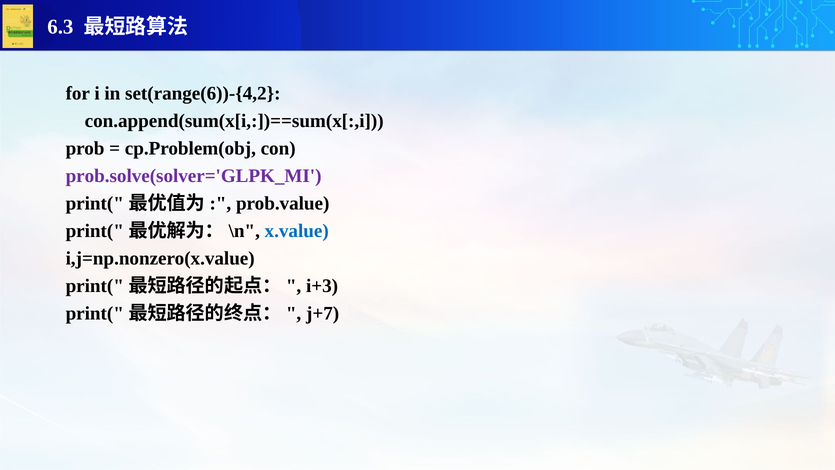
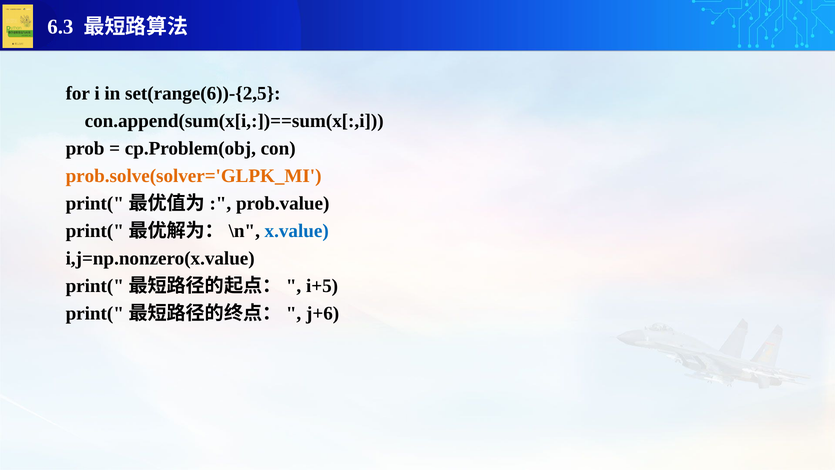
set(range(6))-{4,2: set(range(6))-{4,2 -> set(range(6))-{2,5
prob.solve(solver='GLPK_MI colour: purple -> orange
i+3: i+3 -> i+5
j+7: j+7 -> j+6
